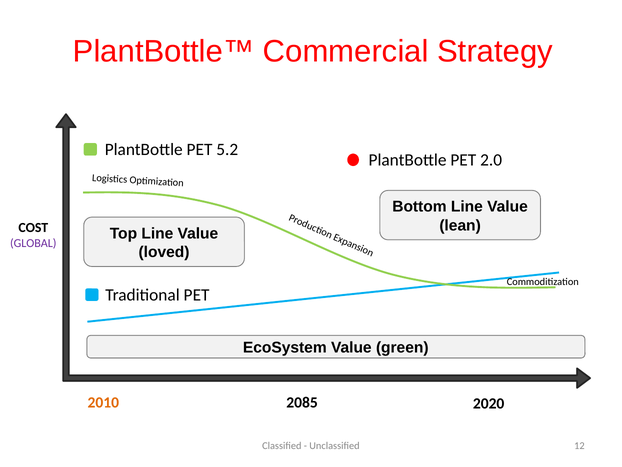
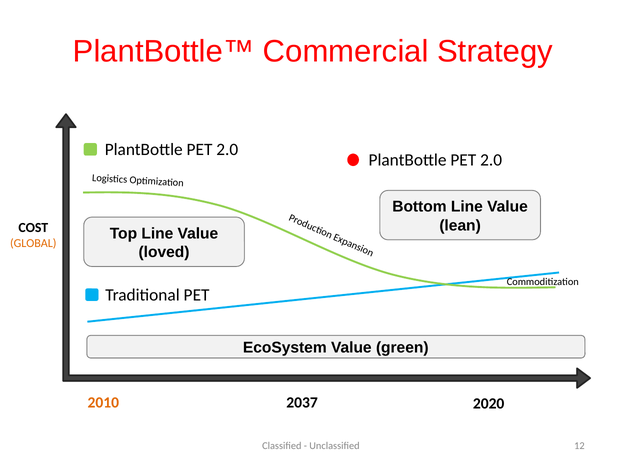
5.2 at (227, 149): 5.2 -> 2.0
GLOBAL colour: purple -> orange
2085: 2085 -> 2037
